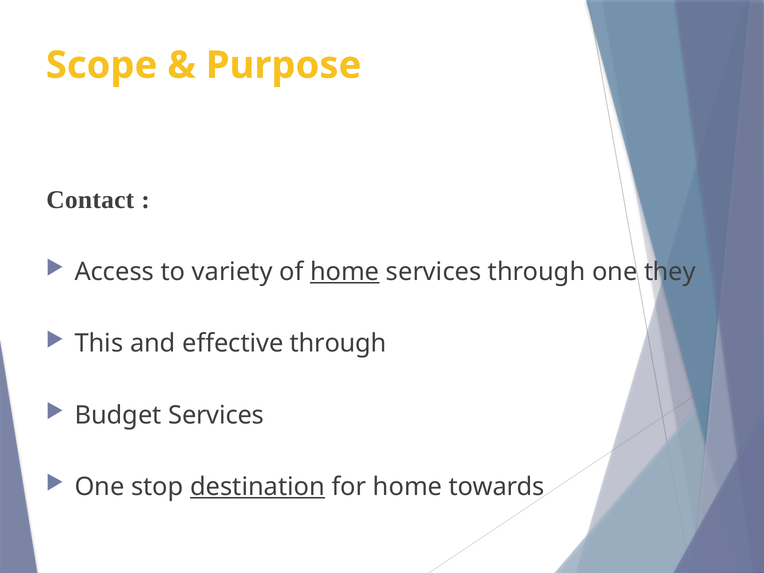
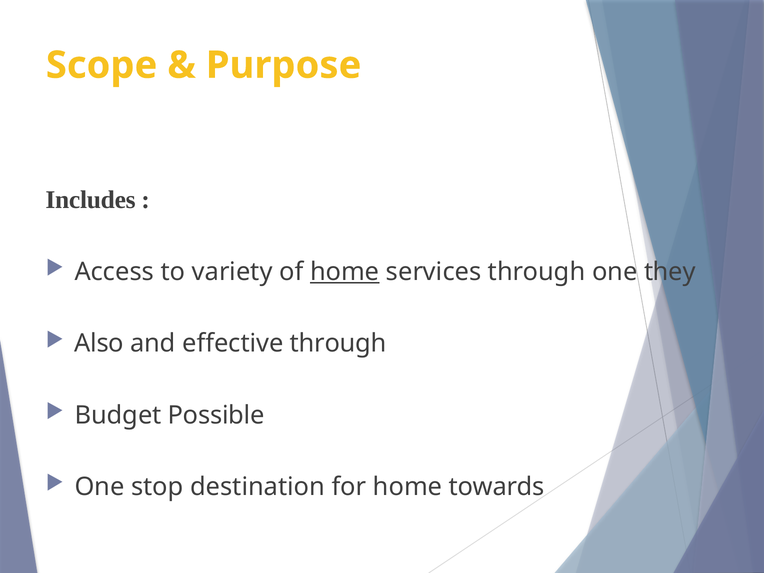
Contact: Contact -> Includes
This: This -> Also
Budget Services: Services -> Possible
destination underline: present -> none
